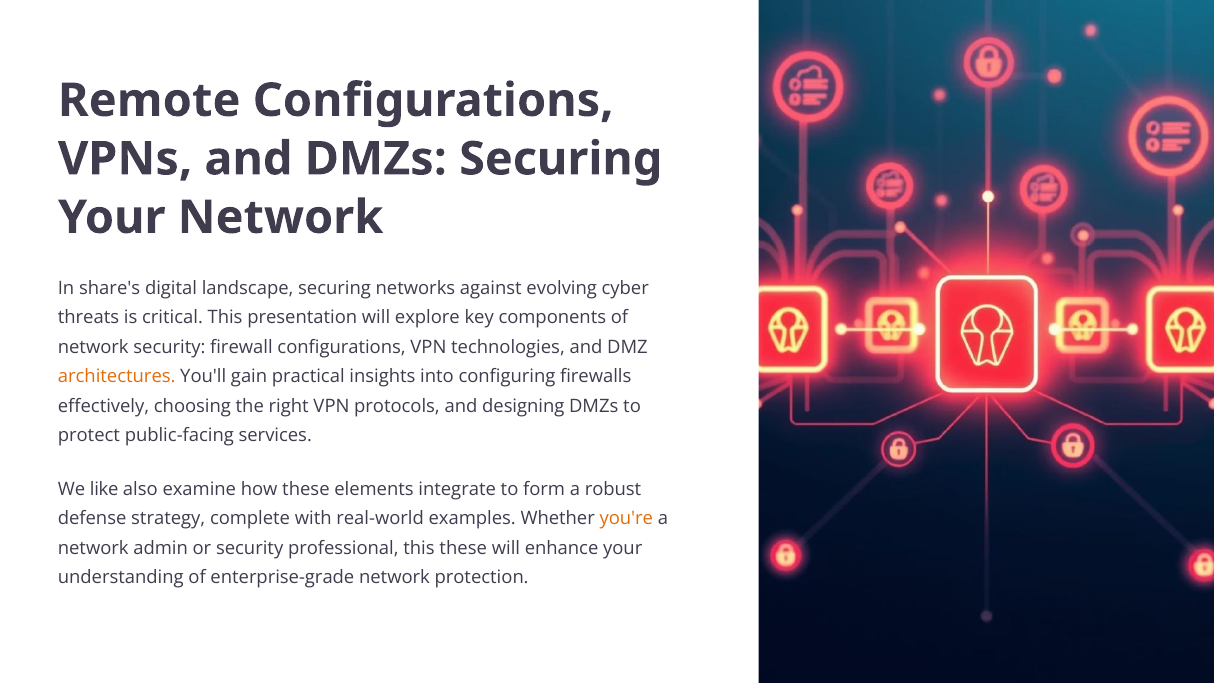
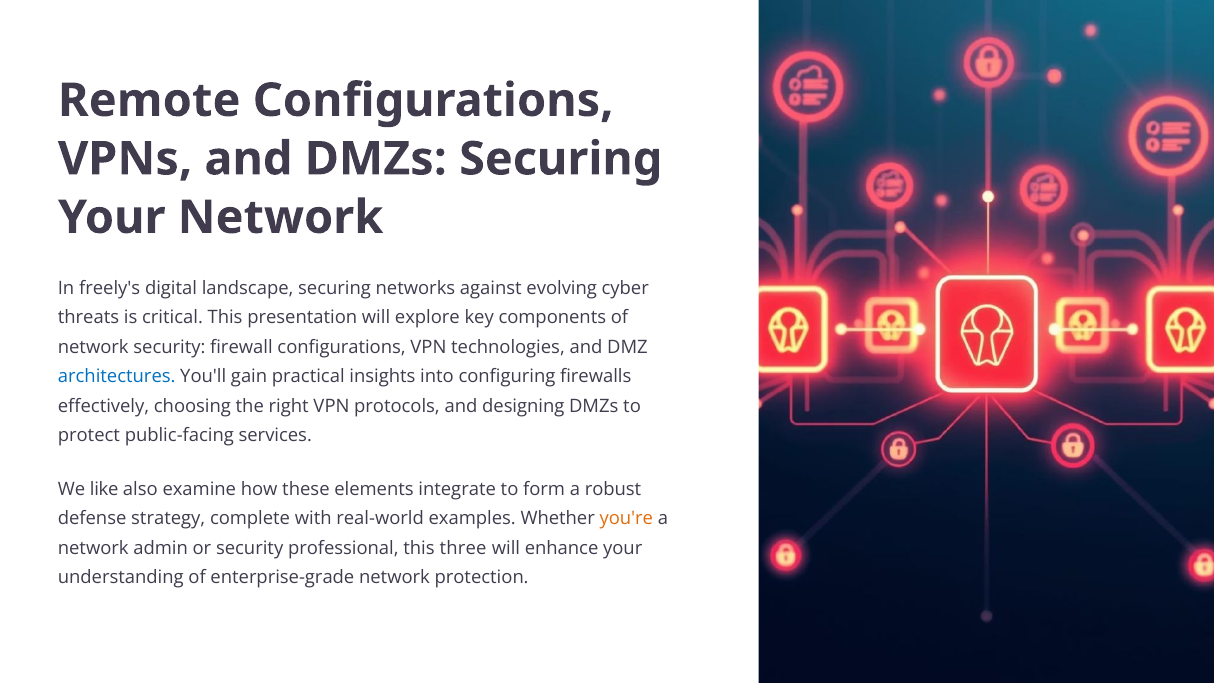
share's: share's -> freely's
architectures colour: orange -> blue
this these: these -> three
